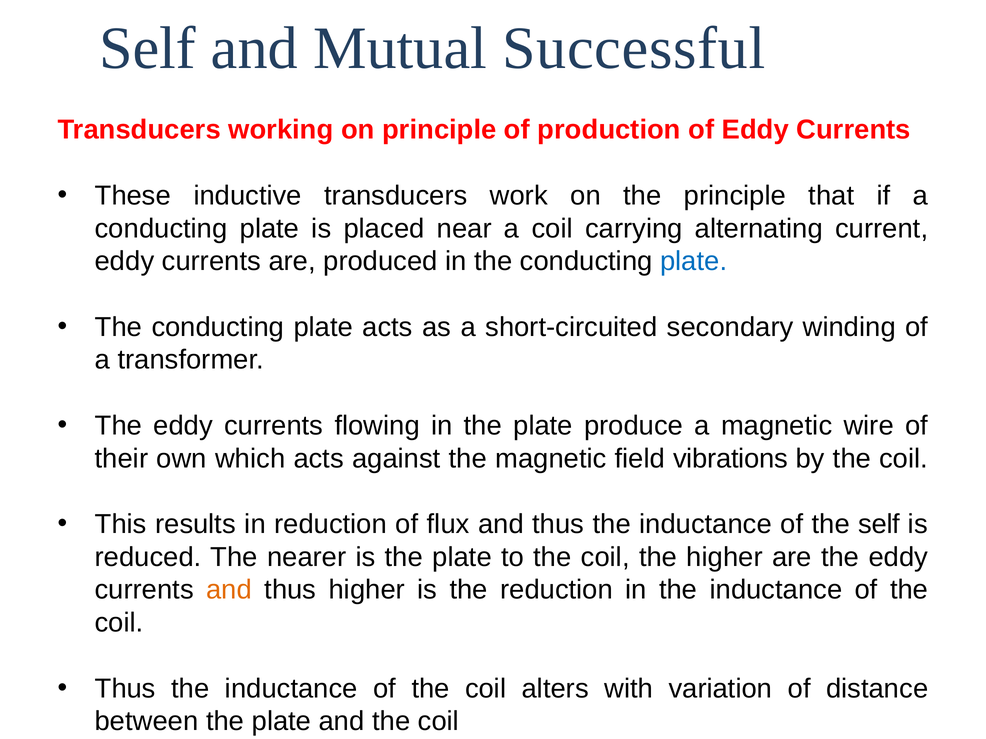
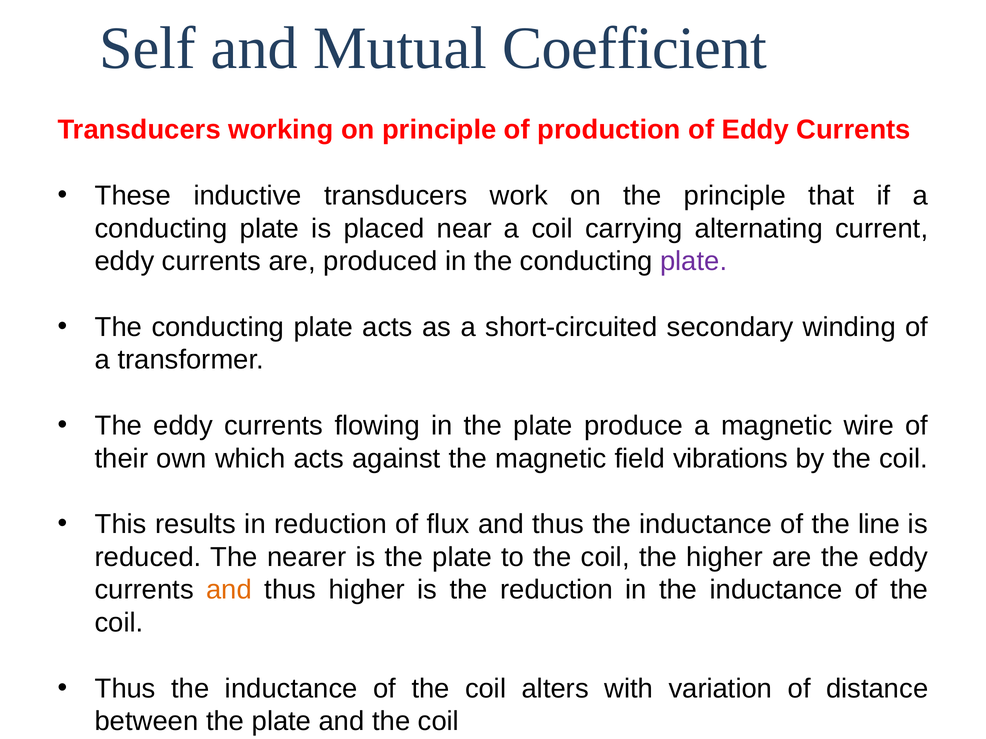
Successful: Successful -> Coefficient
plate at (694, 262) colour: blue -> purple
the self: self -> line
